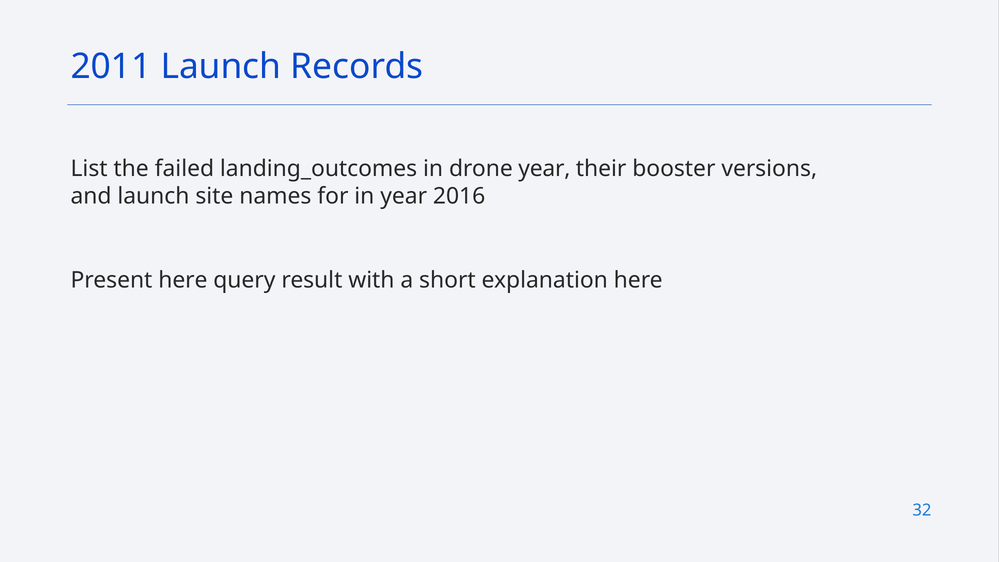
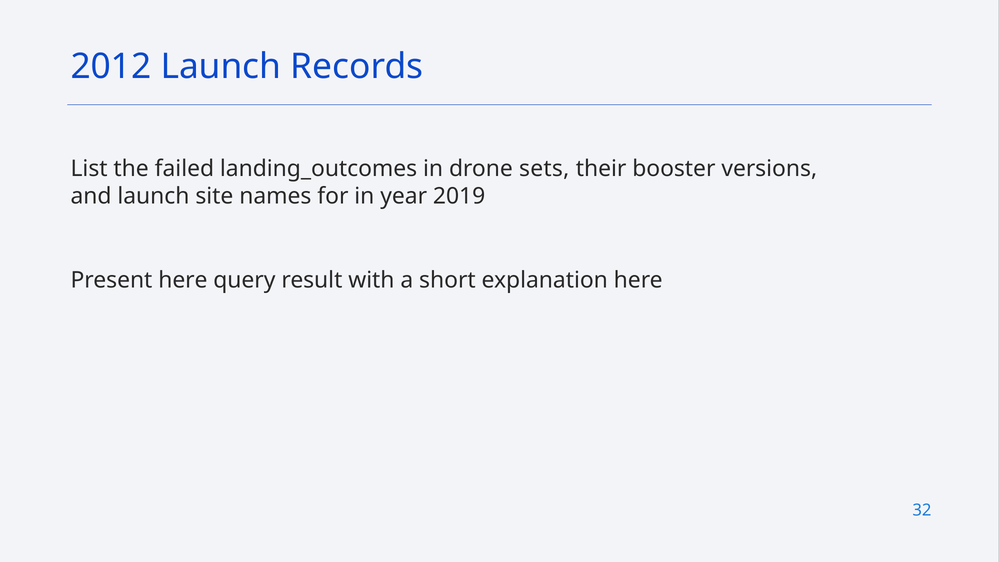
2011: 2011 -> 2012
drone year: year -> sets
2016: 2016 -> 2019
